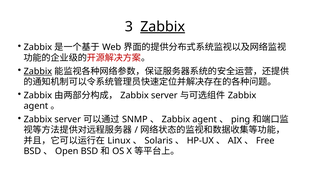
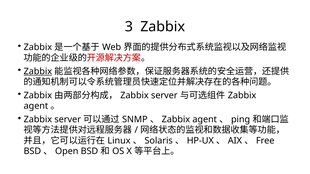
Zabbix at (163, 27) underline: present -> none
